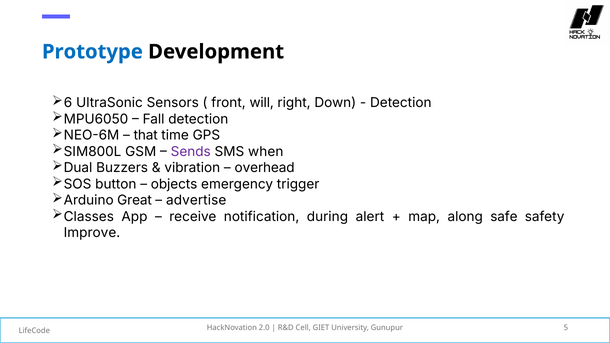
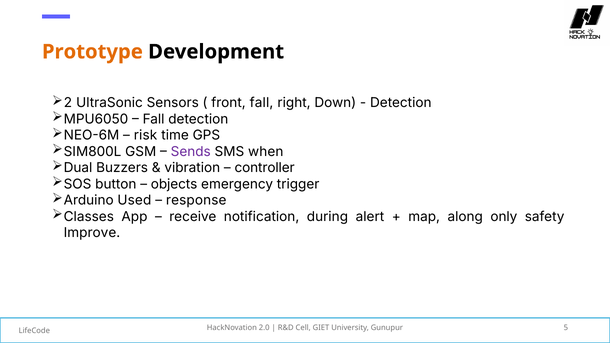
Prototype colour: blue -> orange
6: 6 -> 2
front will: will -> fall
that: that -> risk
overhead: overhead -> controller
Great: Great -> Used
advertise: advertise -> response
safe: safe -> only
